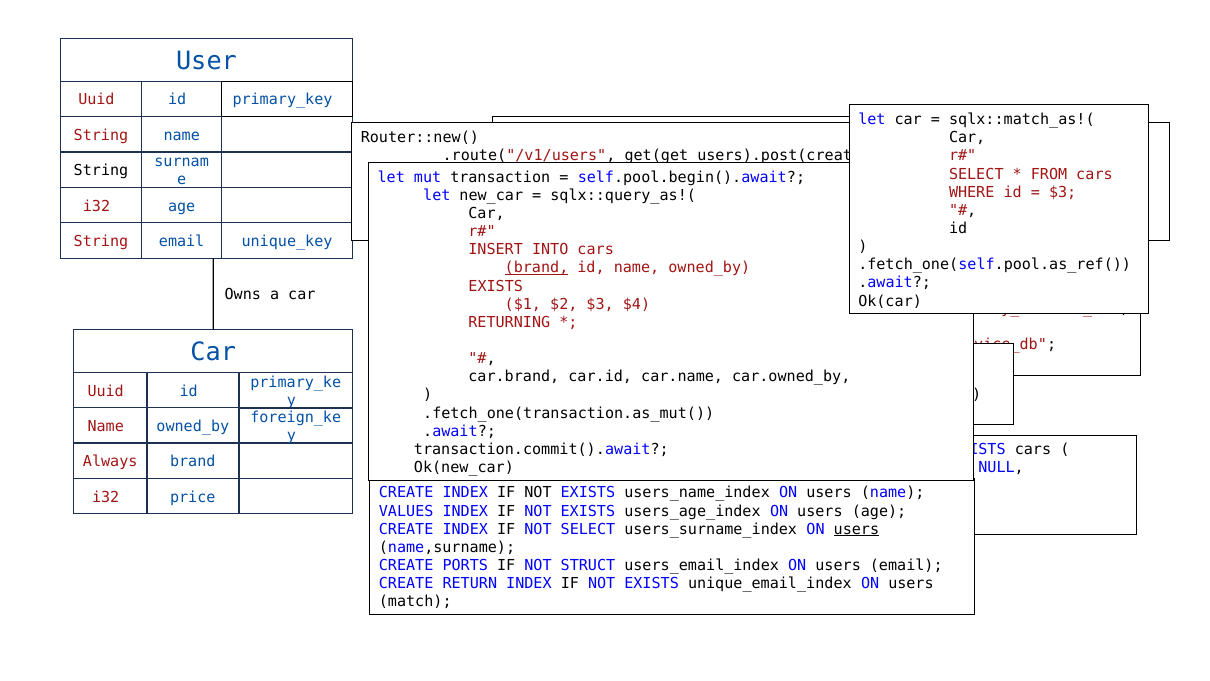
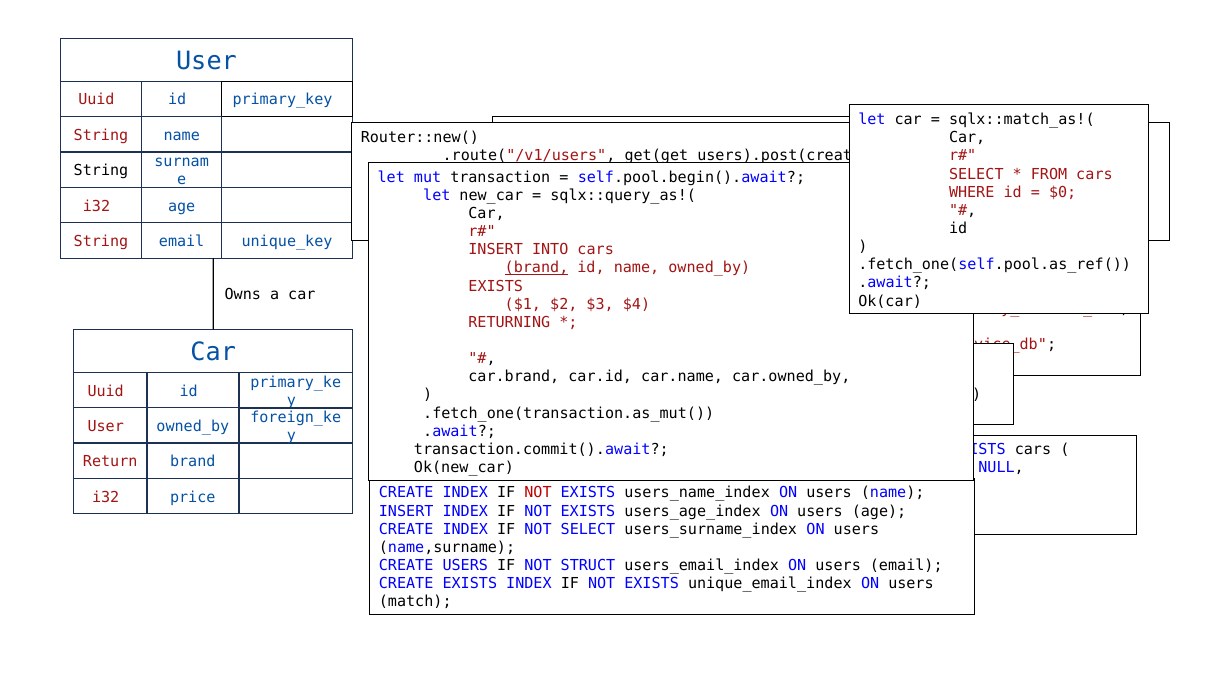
$3 at (1063, 192): $3 -> $0
Name at (106, 426): Name -> User
Always at (110, 461): Always -> Return
NOT at (538, 493) colour: black -> red
VALUES at (406, 511): VALUES -> INSERT
users at (856, 529) underline: present -> none
CREATE PORTS: PORTS -> USERS
CREATE RETURN: RETURN -> EXISTS
